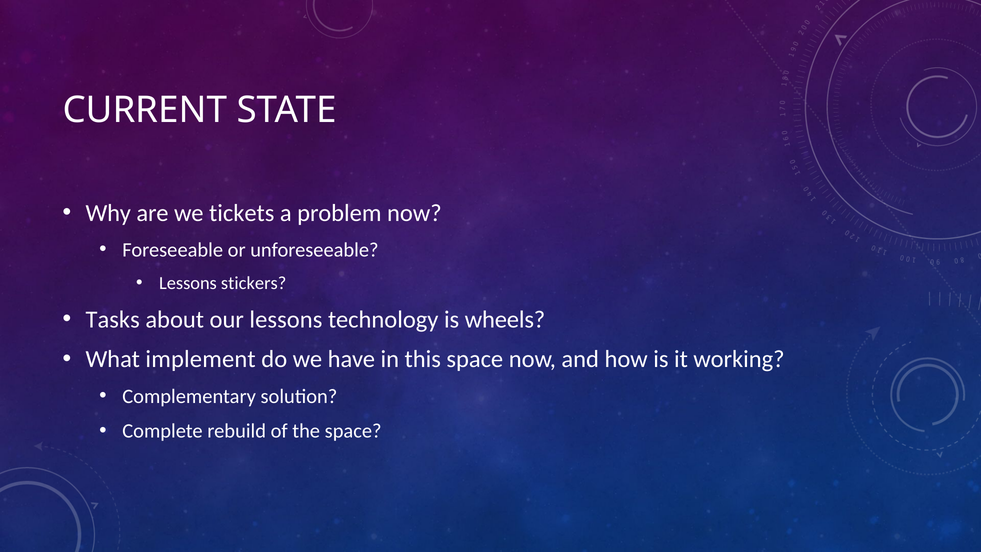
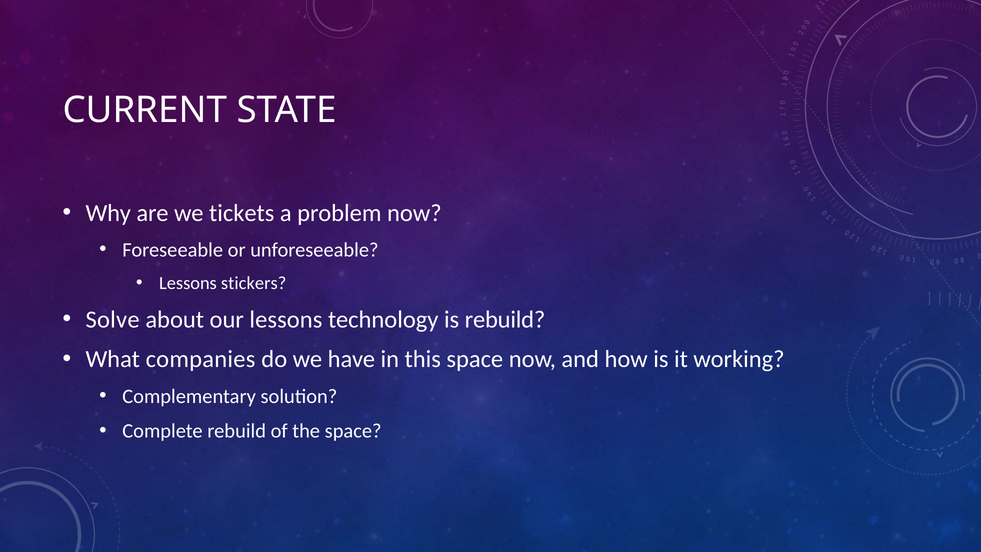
Tasks: Tasks -> Solve
is wheels: wheels -> rebuild
implement: implement -> companies
